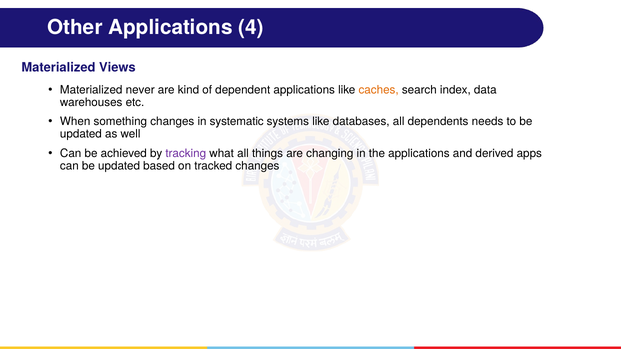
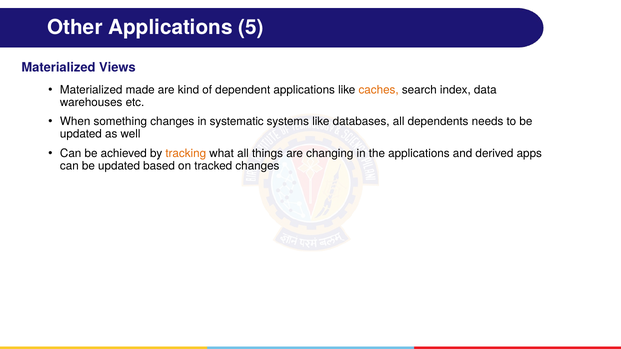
4: 4 -> 5
never: never -> made
tracking colour: purple -> orange
